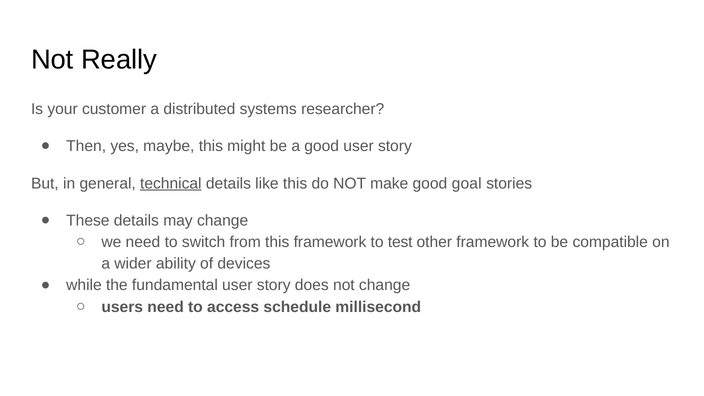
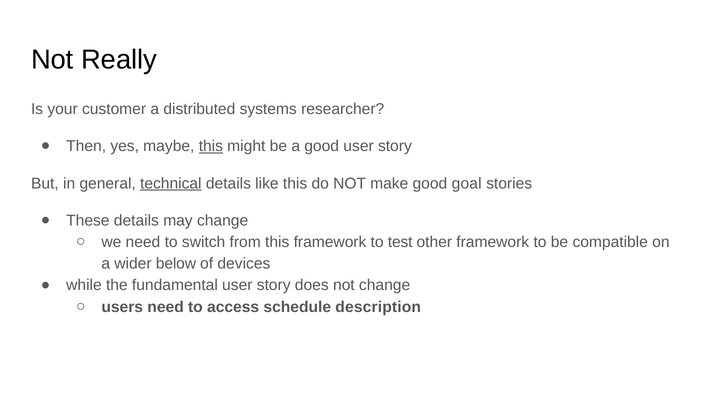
this at (211, 146) underline: none -> present
ability: ability -> below
millisecond: millisecond -> description
